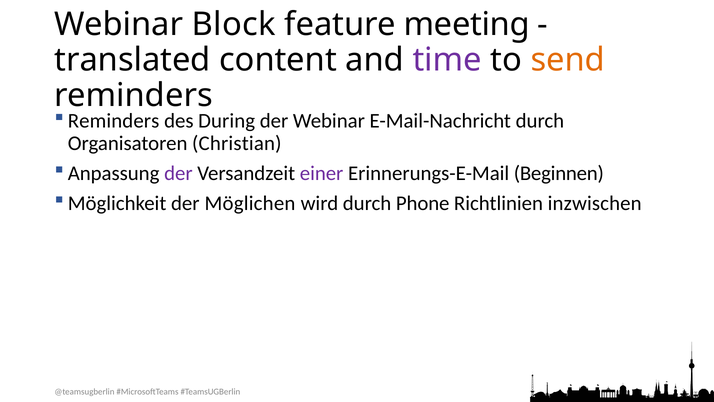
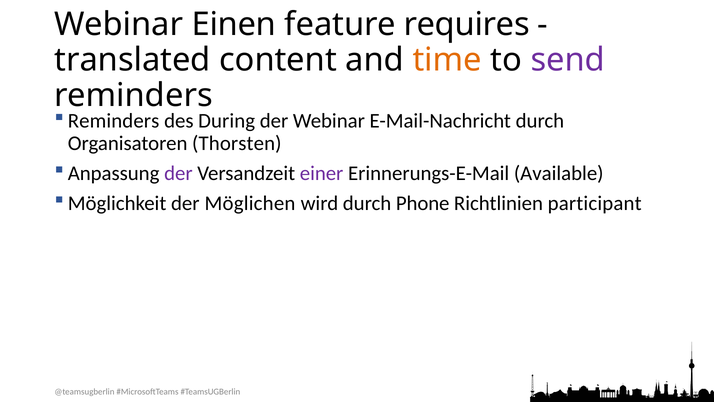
Block: Block -> Einen
meeting: meeting -> requires
time colour: purple -> orange
send colour: orange -> purple
Christian: Christian -> Thorsten
Beginnen: Beginnen -> Available
inzwischen: inzwischen -> participant
